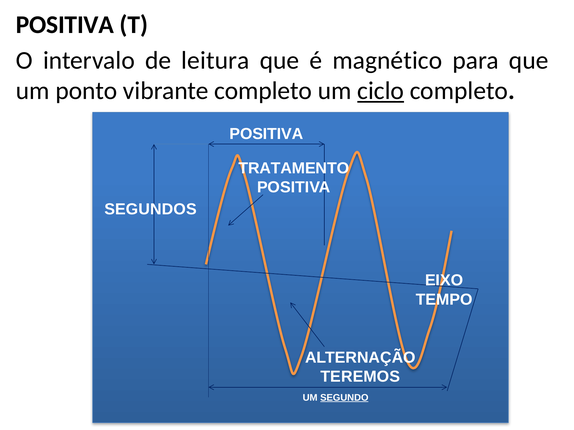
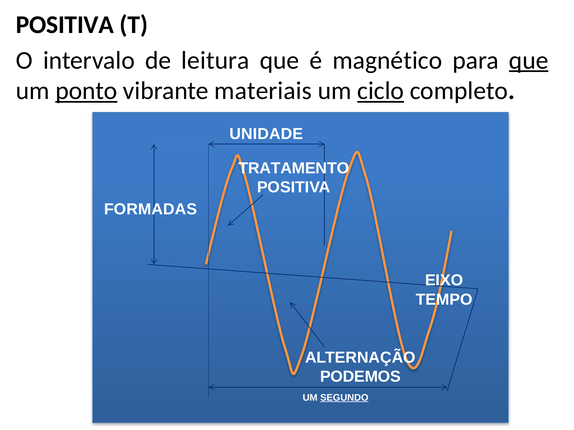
que at (529, 60) underline: none -> present
ponto underline: none -> present
vibrante completo: completo -> materiais
POSITIVA at (266, 134): POSITIVA -> UNIDADE
SEGUNDOS: SEGUNDOS -> FORMADAS
TEREMOS: TEREMOS -> PODEMOS
